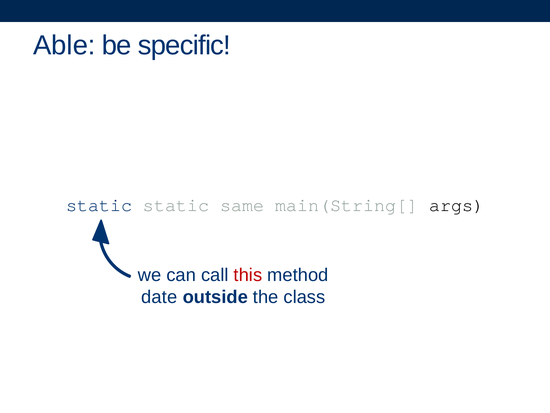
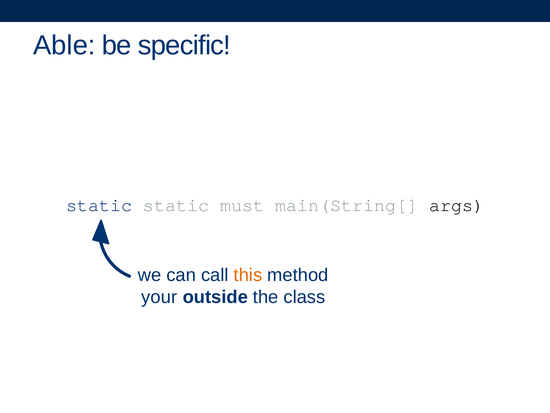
same: same -> must
this colour: red -> orange
date: date -> your
